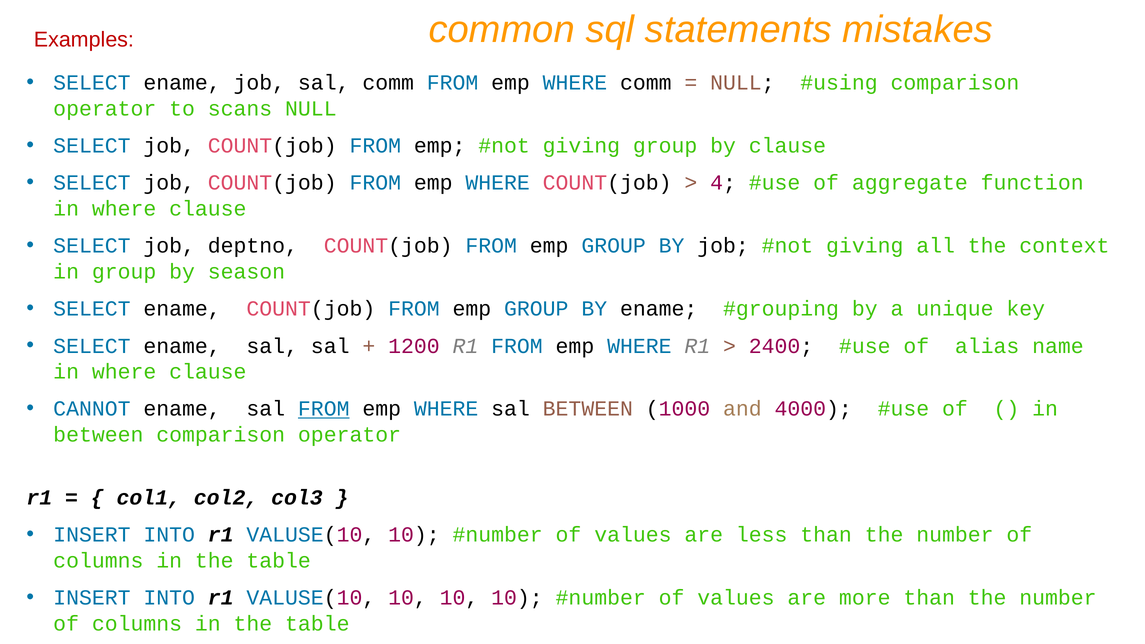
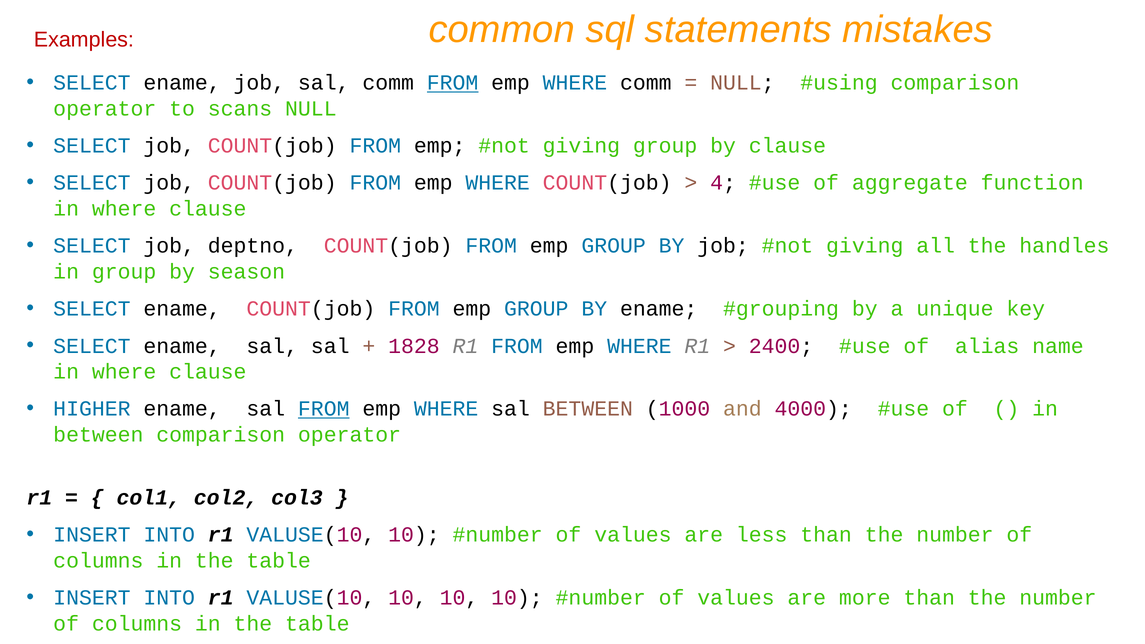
FROM at (453, 83) underline: none -> present
context: context -> handles
1200: 1200 -> 1828
CANNOT: CANNOT -> HIGHER
